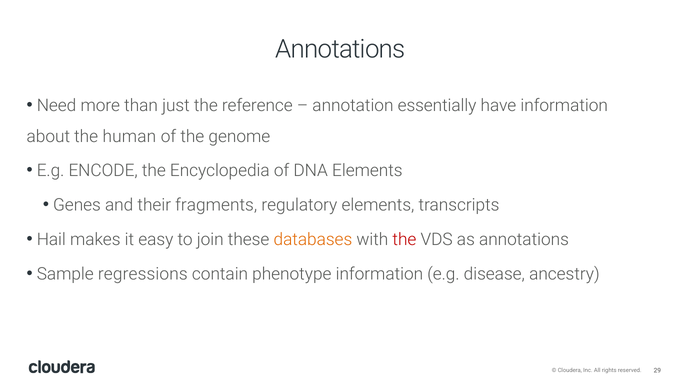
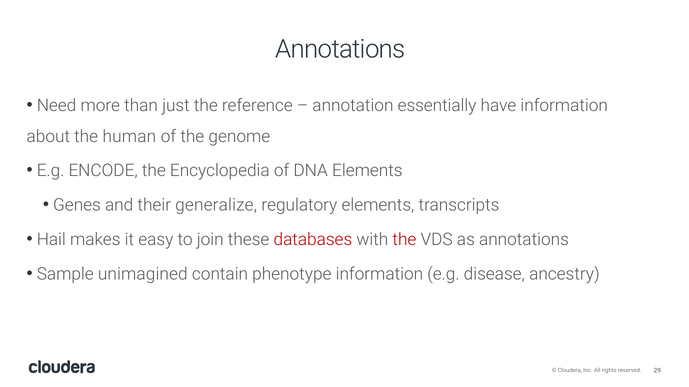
fragments: fragments -> generalize
databases colour: orange -> red
regressions: regressions -> unimagined
